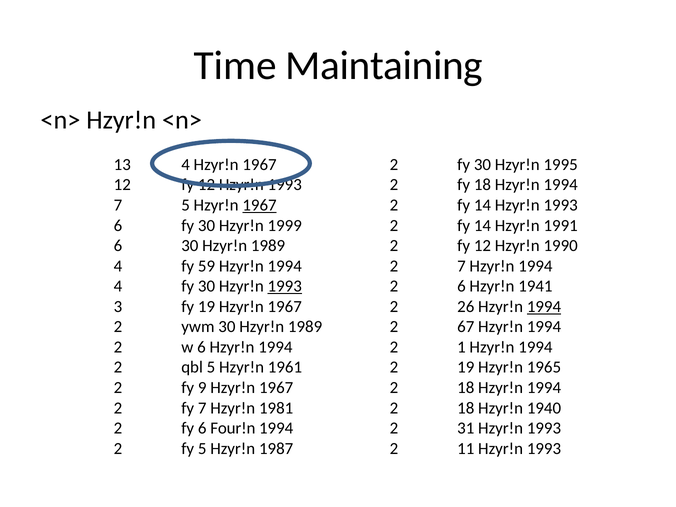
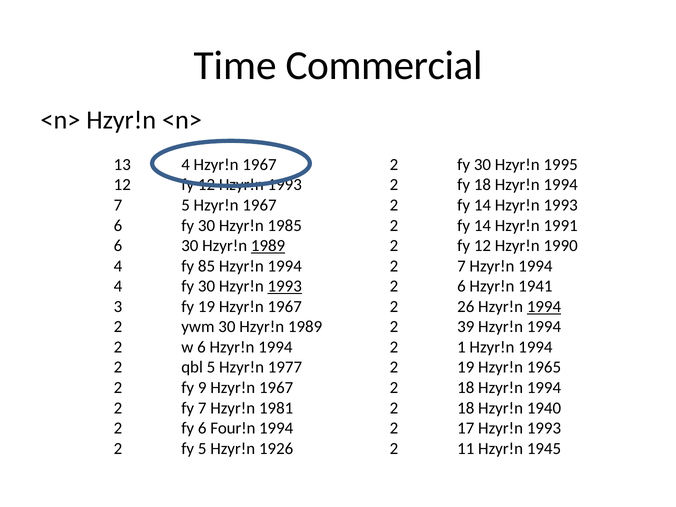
Maintaining: Maintaining -> Commercial
1967 at (260, 205) underline: present -> none
1999: 1999 -> 1985
1989 at (268, 246) underline: none -> present
59: 59 -> 85
67: 67 -> 39
1961: 1961 -> 1977
31: 31 -> 17
1987: 1987 -> 1926
11 Hzyr!n 1993: 1993 -> 1945
